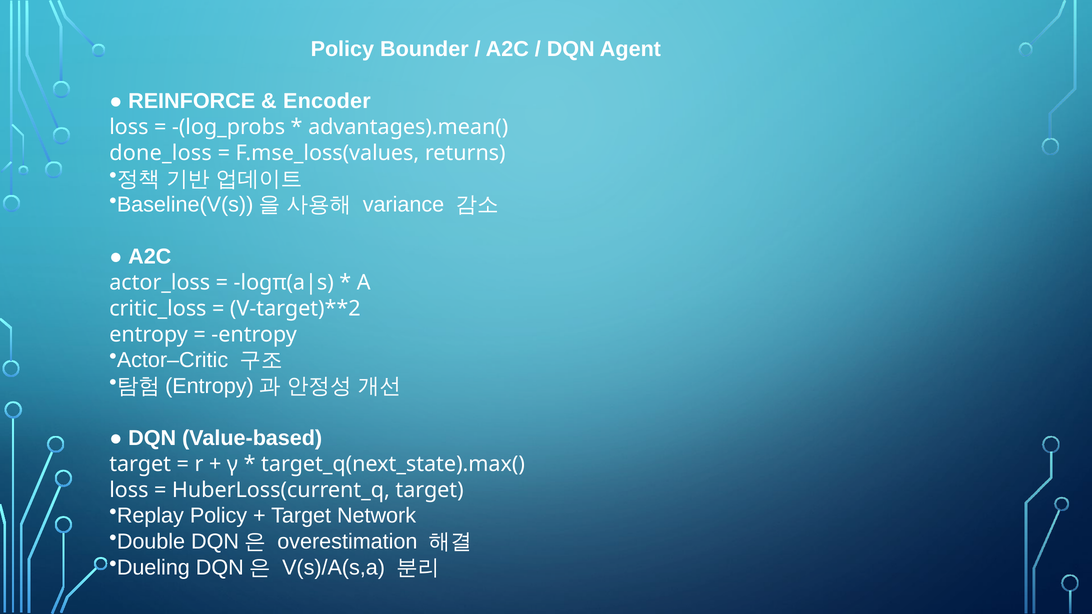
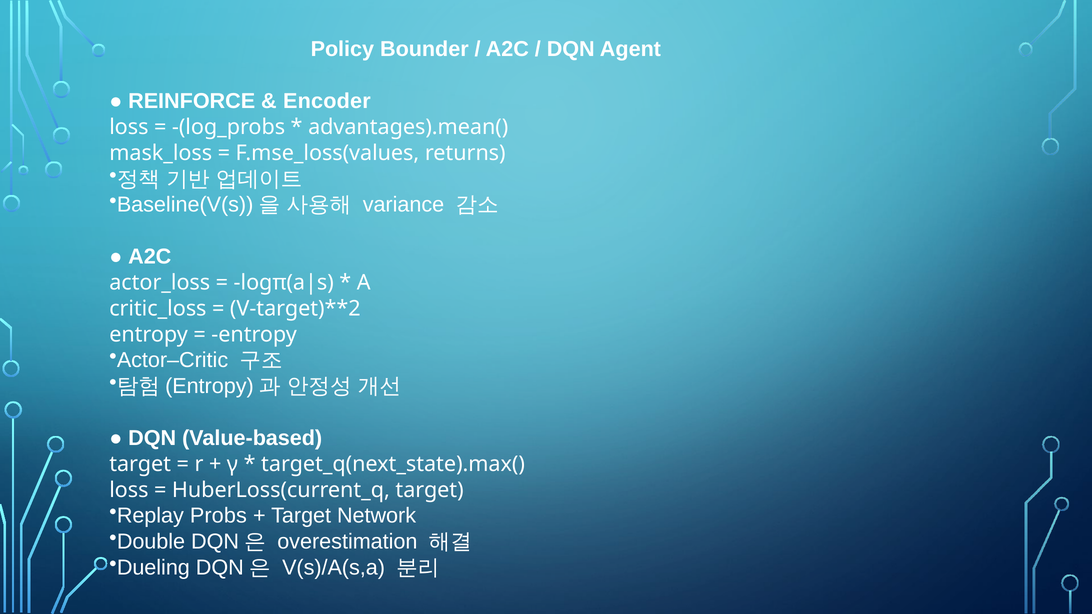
done_loss: done_loss -> mask_loss
Replay Policy: Policy -> Probs
